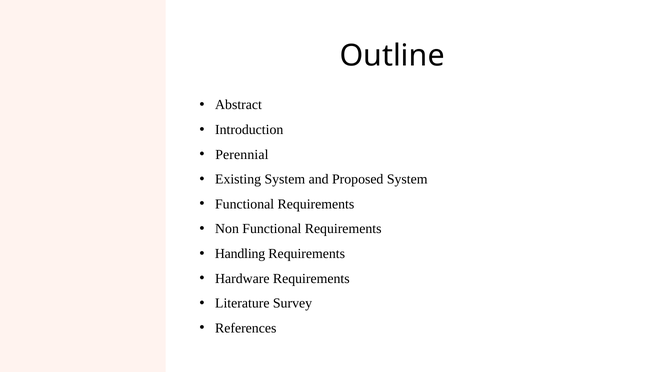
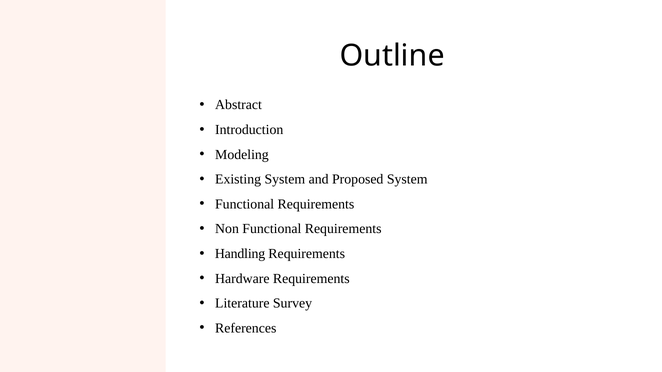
Perennial: Perennial -> Modeling
